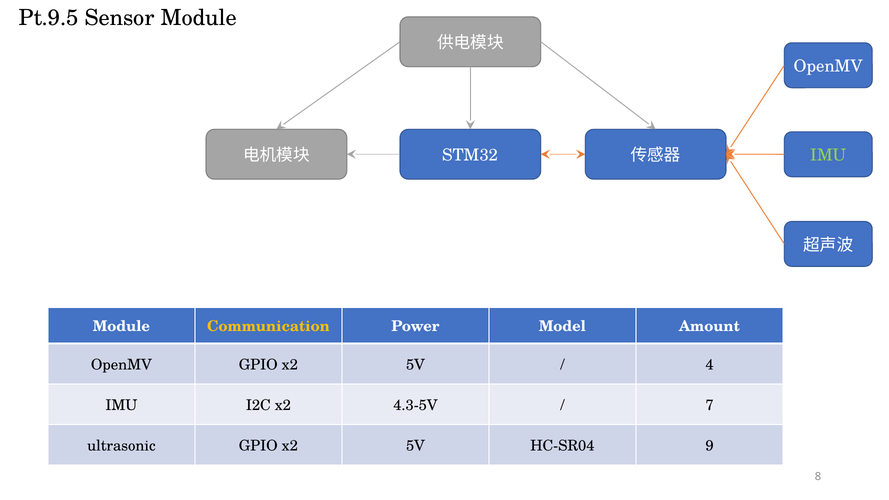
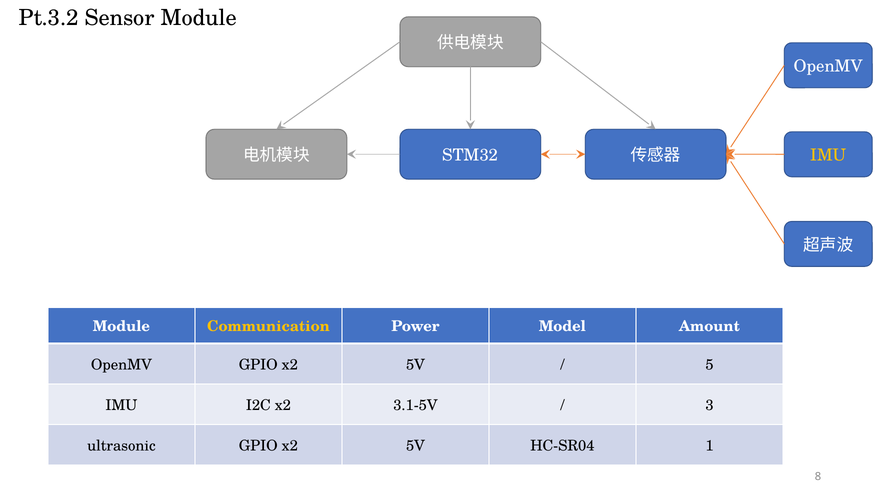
Pt.9.5: Pt.9.5 -> Pt.3.2
IMU at (828, 155) colour: light green -> yellow
4: 4 -> 5
4.3-5V: 4.3-5V -> 3.1-5V
7: 7 -> 3
9: 9 -> 1
